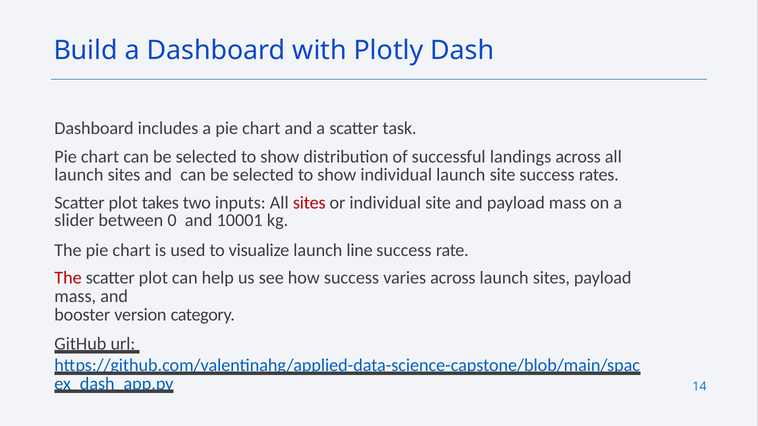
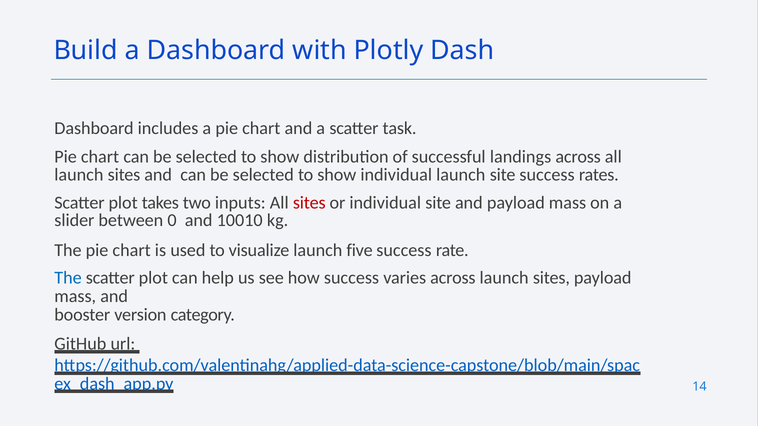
10001: 10001 -> 10010
line: line -> five
The at (68, 278) colour: red -> blue
